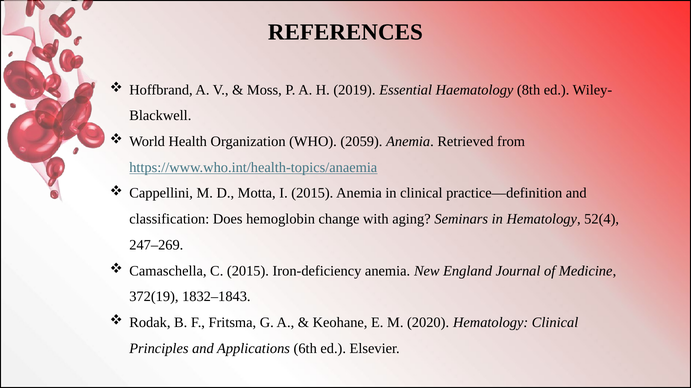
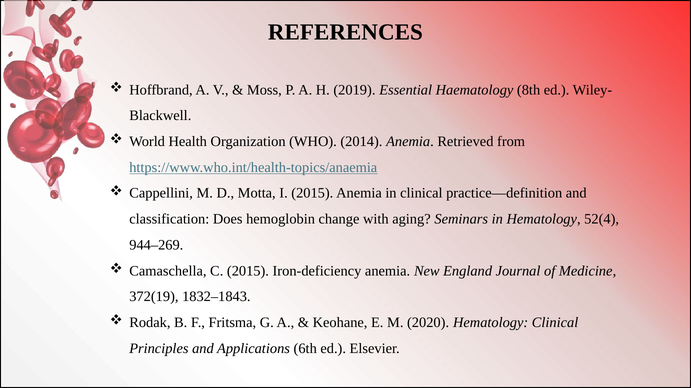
2059: 2059 -> 2014
247–269: 247–269 -> 944–269
